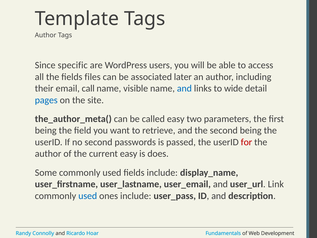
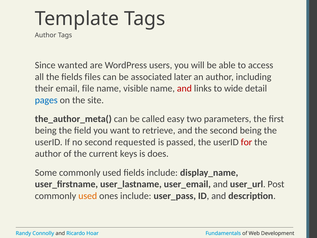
specific: specific -> wanted
call: call -> file
and at (184, 88) colour: blue -> red
passwords: passwords -> requested
current easy: easy -> keys
Link: Link -> Post
used at (88, 196) colour: blue -> orange
